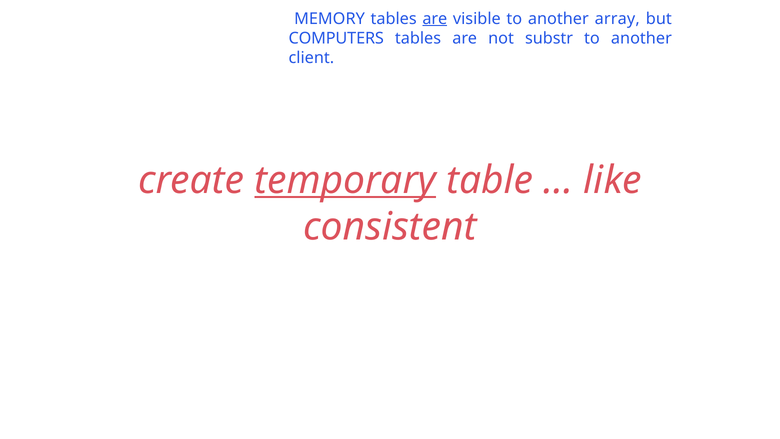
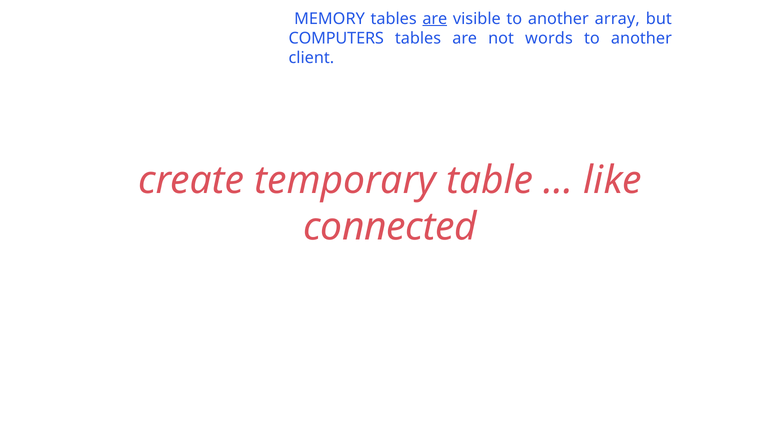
substr: substr -> words
temporary underline: present -> none
consistent: consistent -> connected
